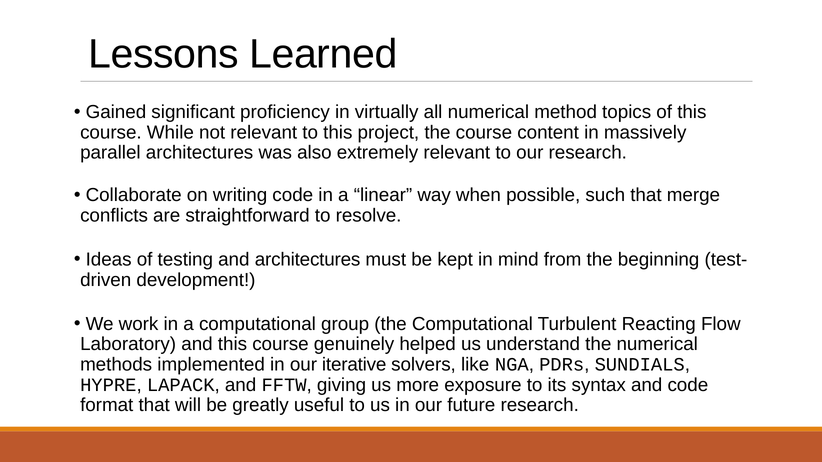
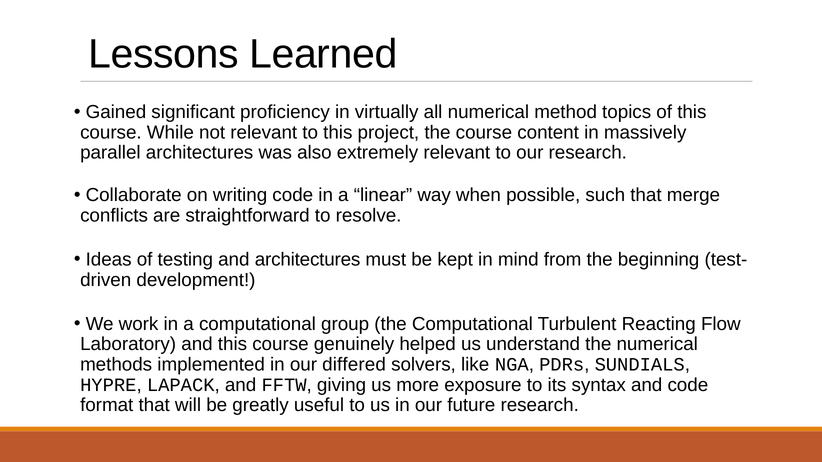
iterative: iterative -> differed
